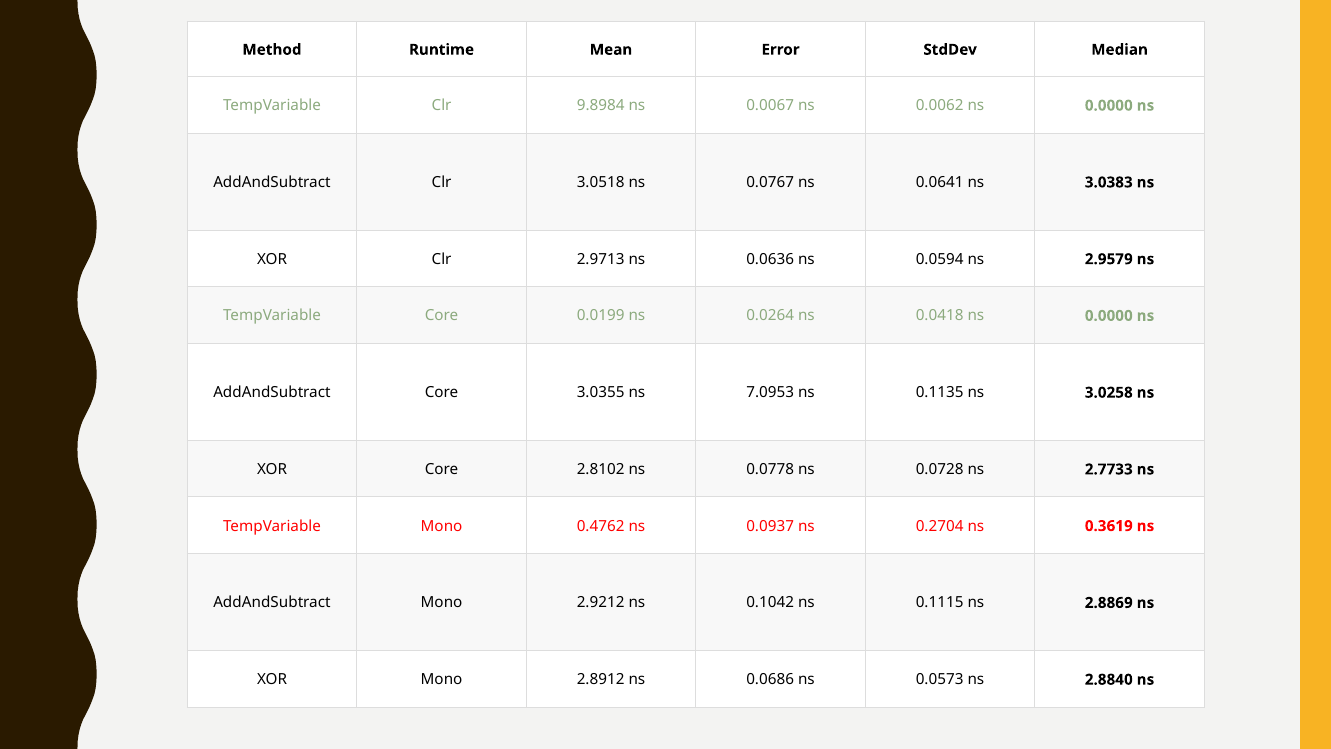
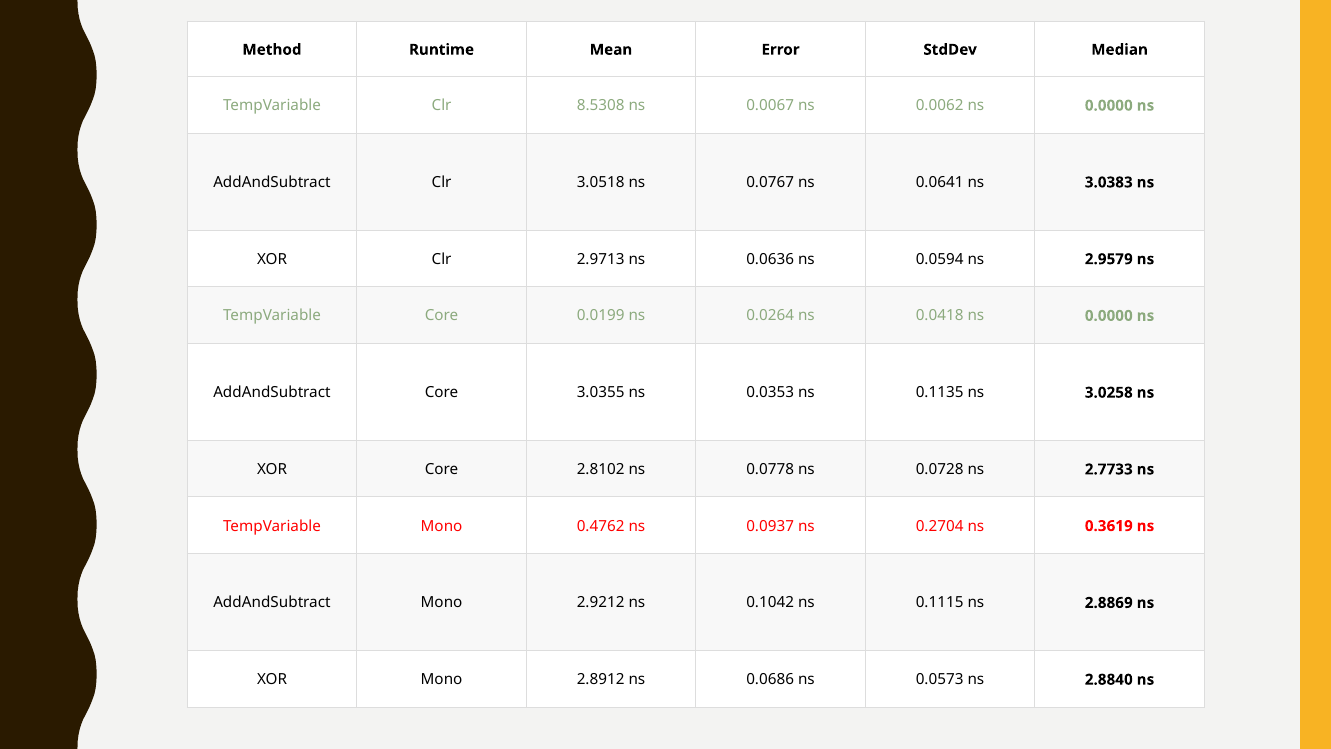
9.8984: 9.8984 -> 8.5308
7.0953: 7.0953 -> 0.0353
